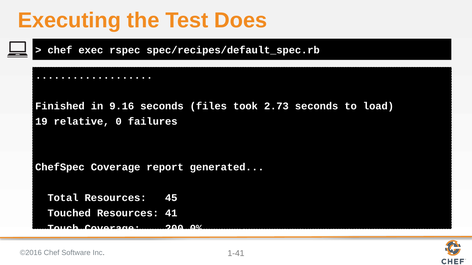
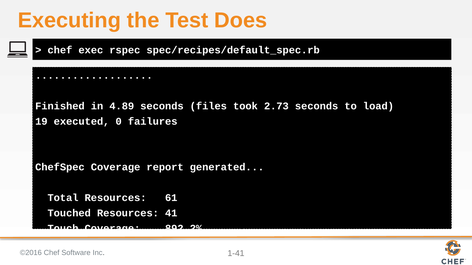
9.16: 9.16 -> 4.89
relative: relative -> executed
45: 45 -> 61
200.0%: 200.0% -> 892.2%
